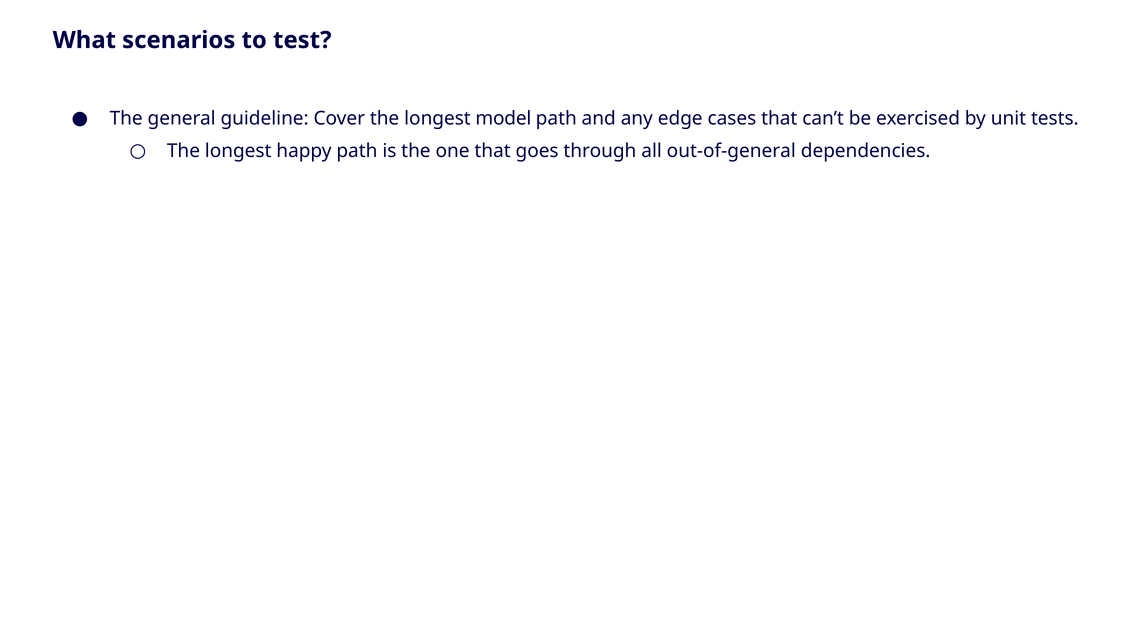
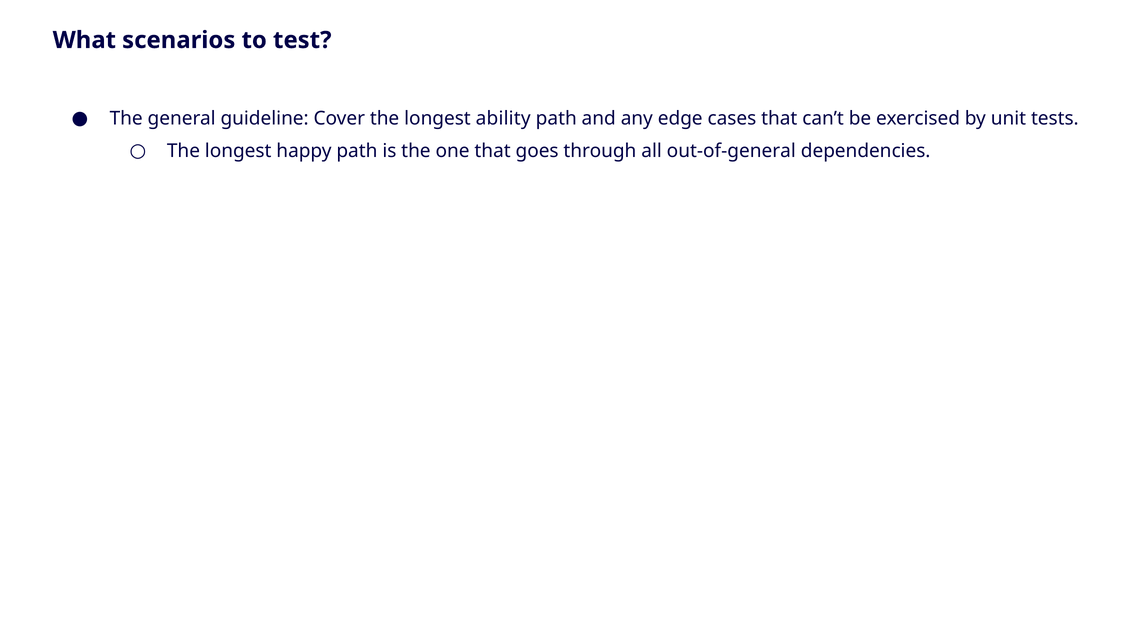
model: model -> ability
